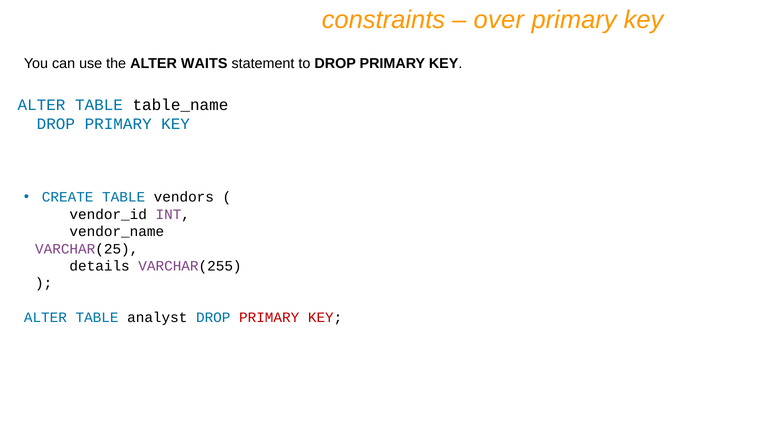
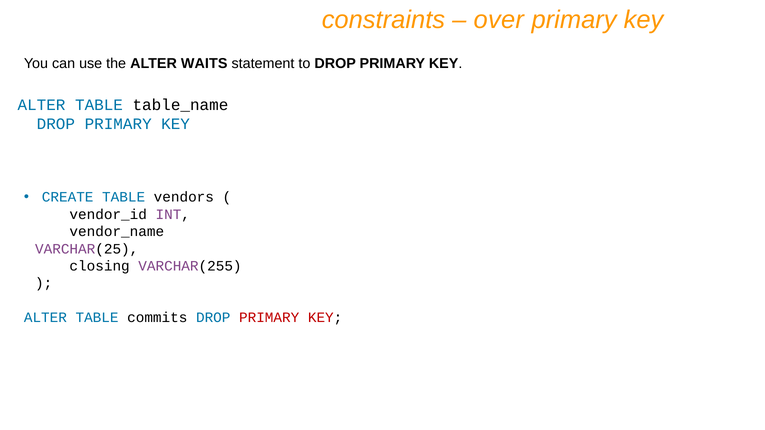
details: details -> closing
analyst: analyst -> commits
